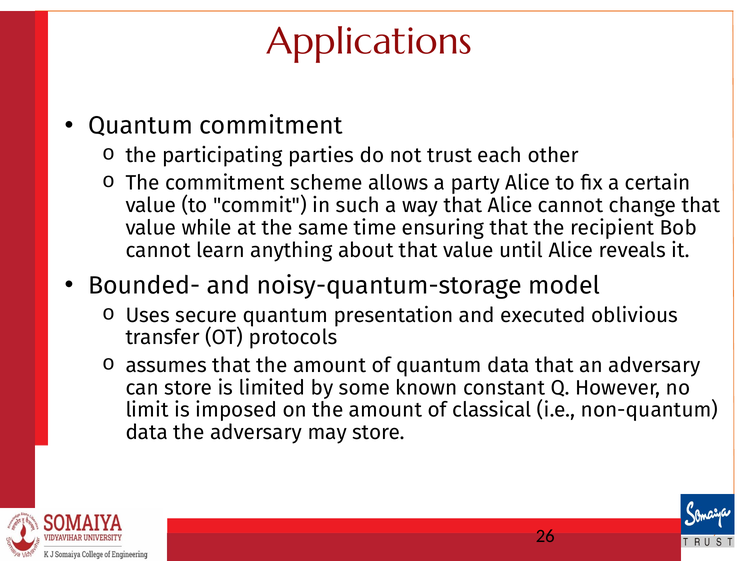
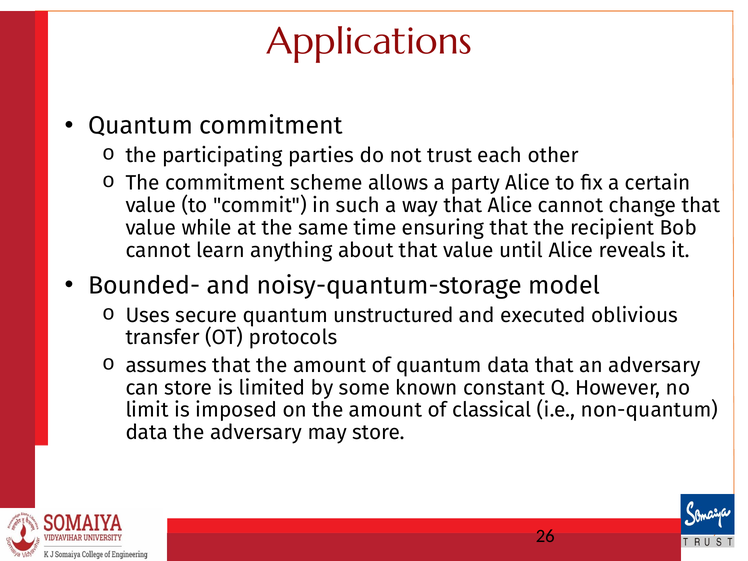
presentation: presentation -> unstructured
